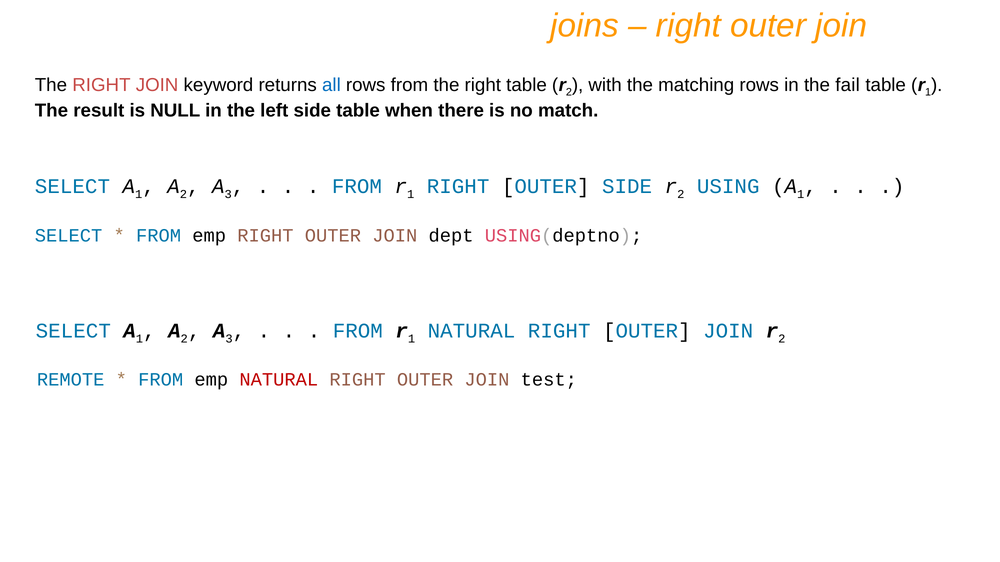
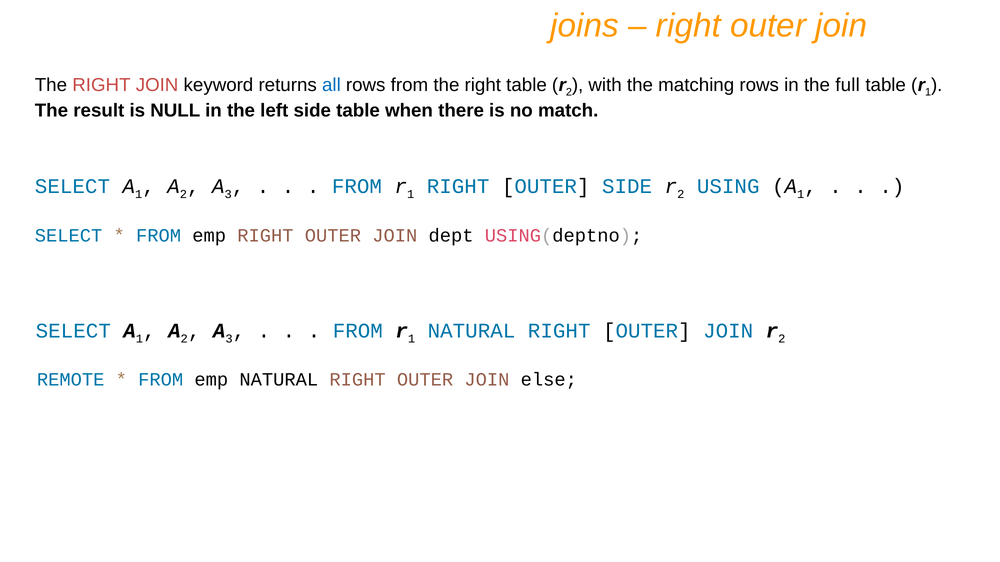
fail: fail -> full
NATURAL at (279, 380) colour: red -> black
test: test -> else
